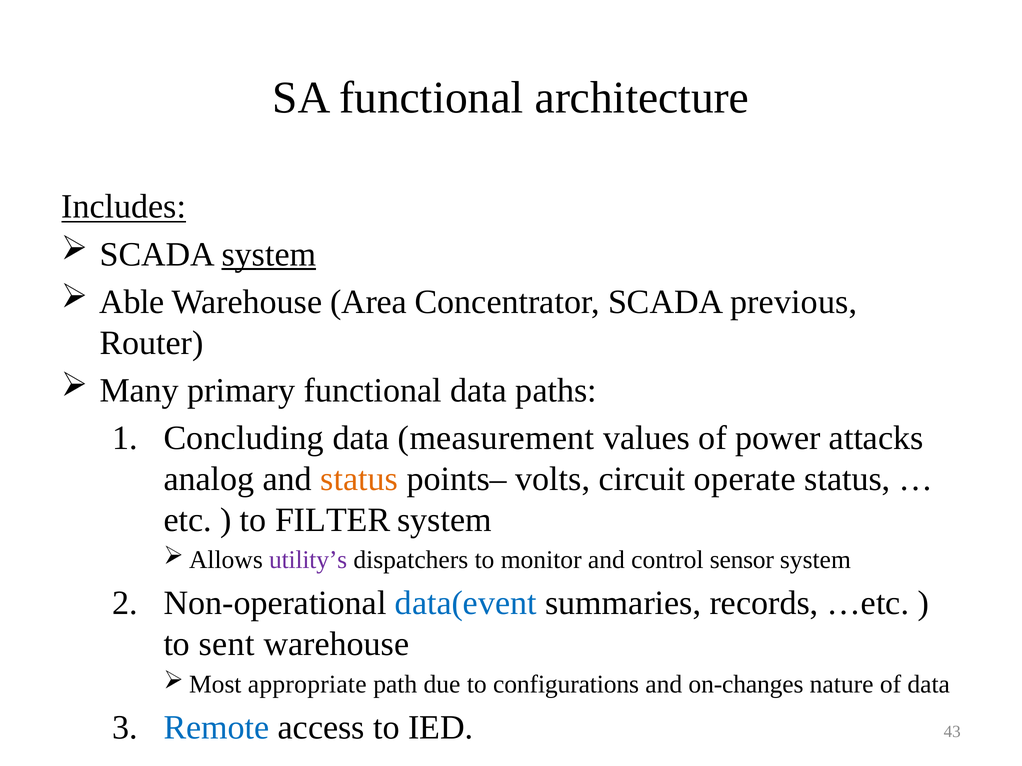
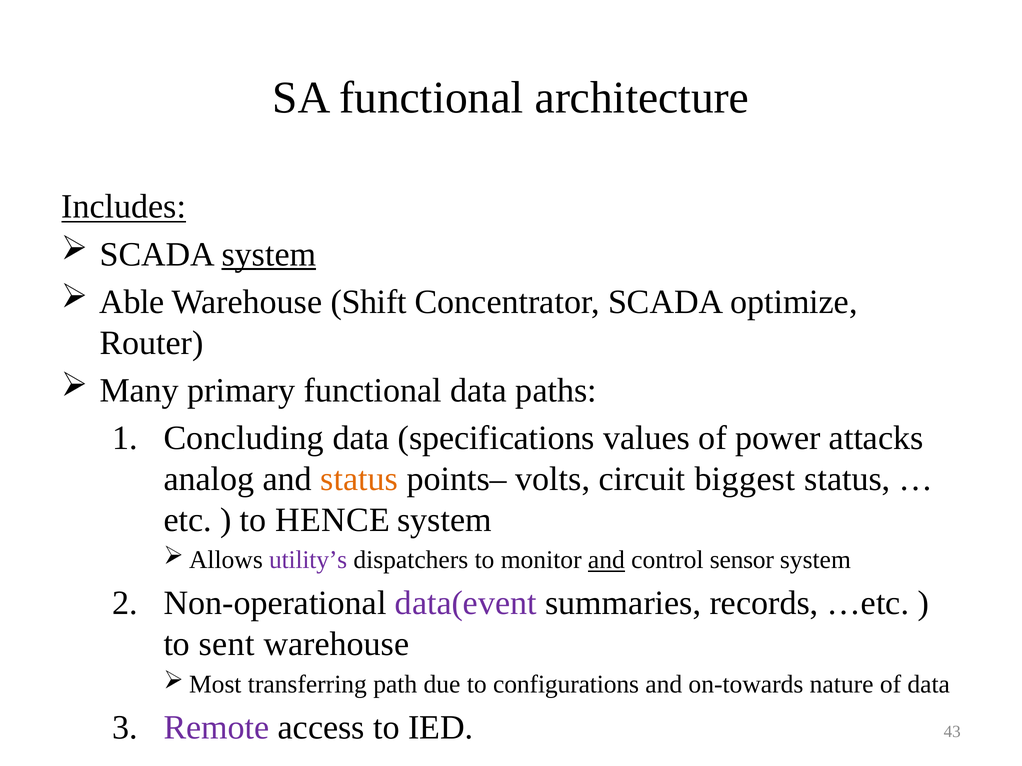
Area: Area -> Shift
previous: previous -> optimize
measurement: measurement -> specifications
operate: operate -> biggest
FILTER: FILTER -> HENCE
and at (606, 560) underline: none -> present
data(event colour: blue -> purple
appropriate: appropriate -> transferring
on-changes: on-changes -> on-towards
Remote colour: blue -> purple
